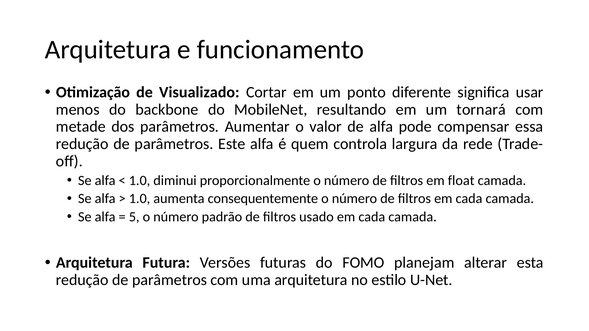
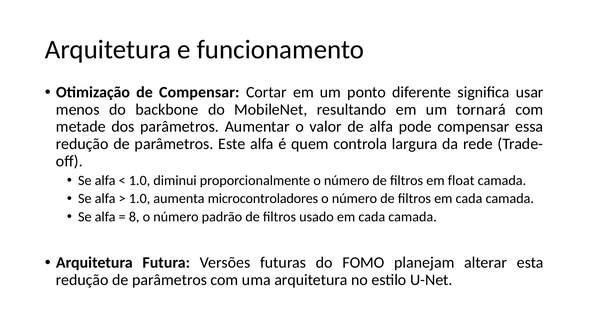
de Visualizado: Visualizado -> Compensar
consequentemente: consequentemente -> microcontroladores
5: 5 -> 8
